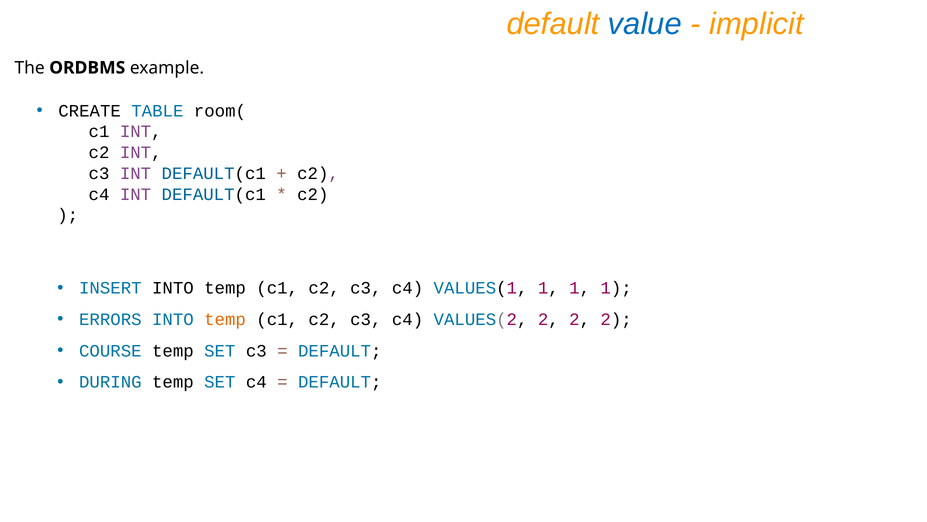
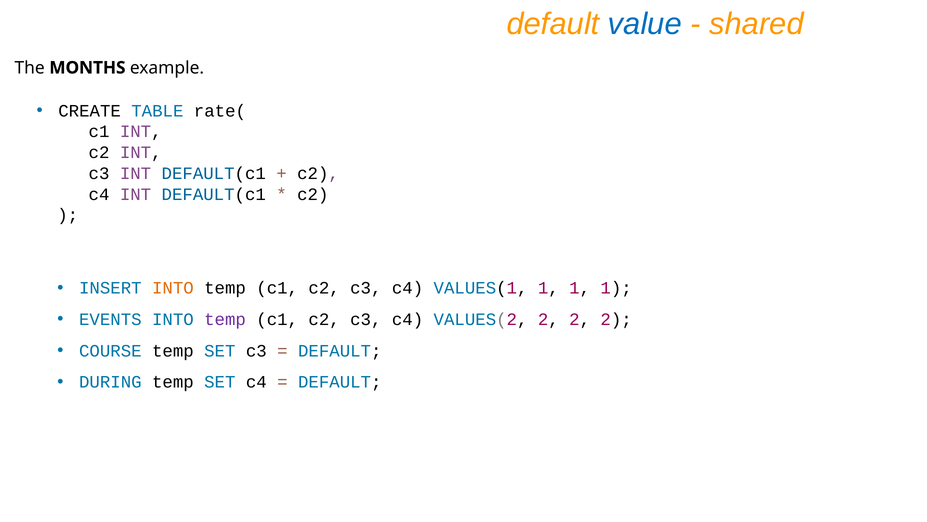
implicit: implicit -> shared
ORDBMS: ORDBMS -> MONTHS
room(: room( -> rate(
INTO at (173, 288) colour: black -> orange
ERRORS: ERRORS -> EVENTS
temp at (225, 319) colour: orange -> purple
